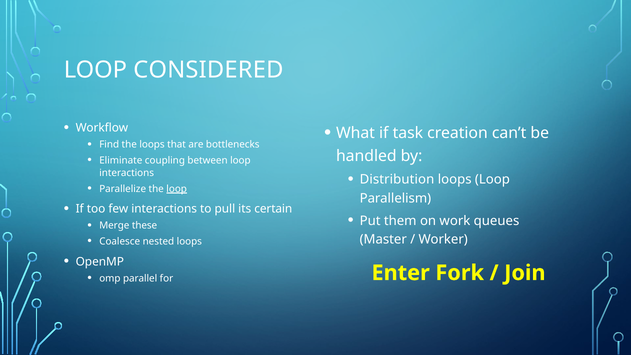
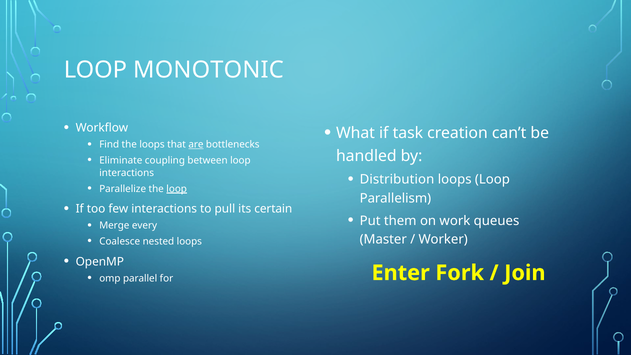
CONSIDERED: CONSIDERED -> MONOTONIC
are underline: none -> present
these: these -> every
